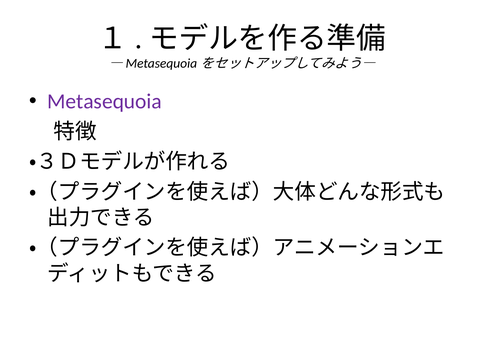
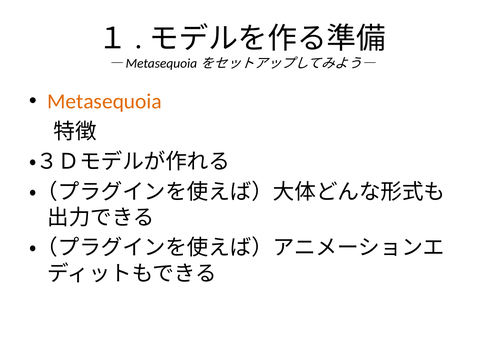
Metasequoia colour: purple -> orange
